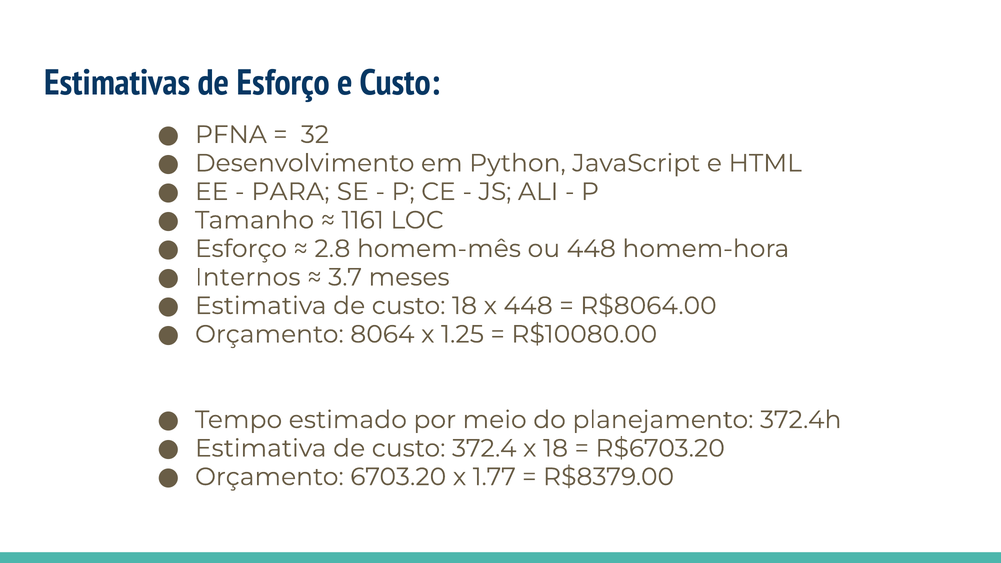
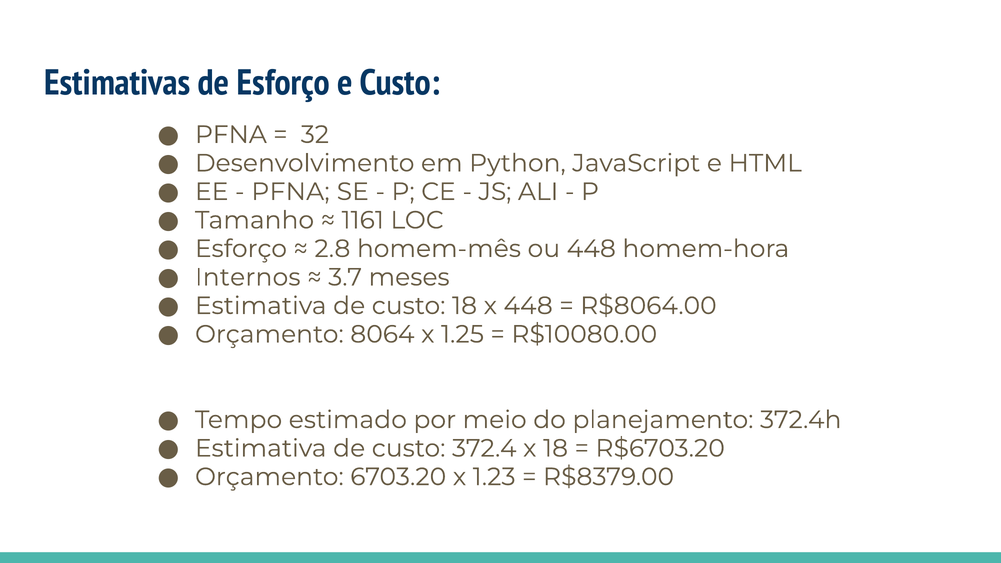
PARA at (290, 192): PARA -> PFNA
1.77: 1.77 -> 1.23
